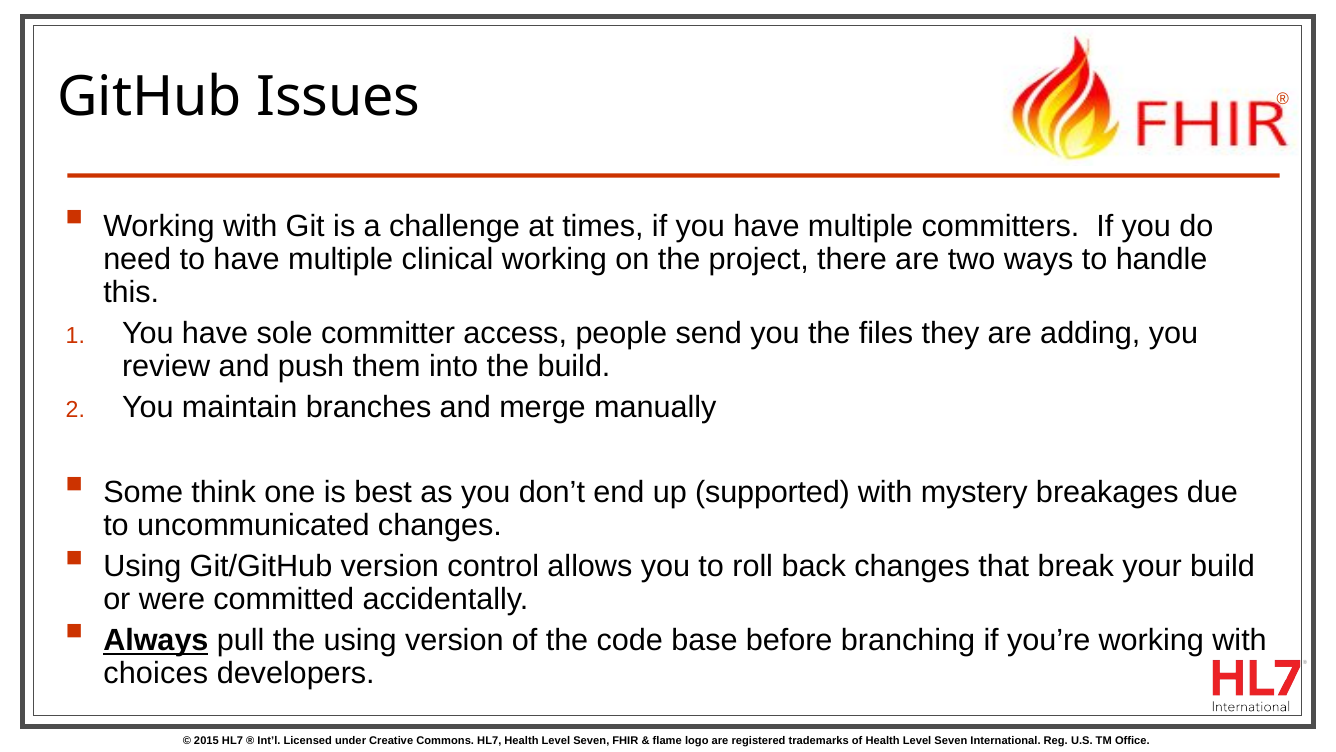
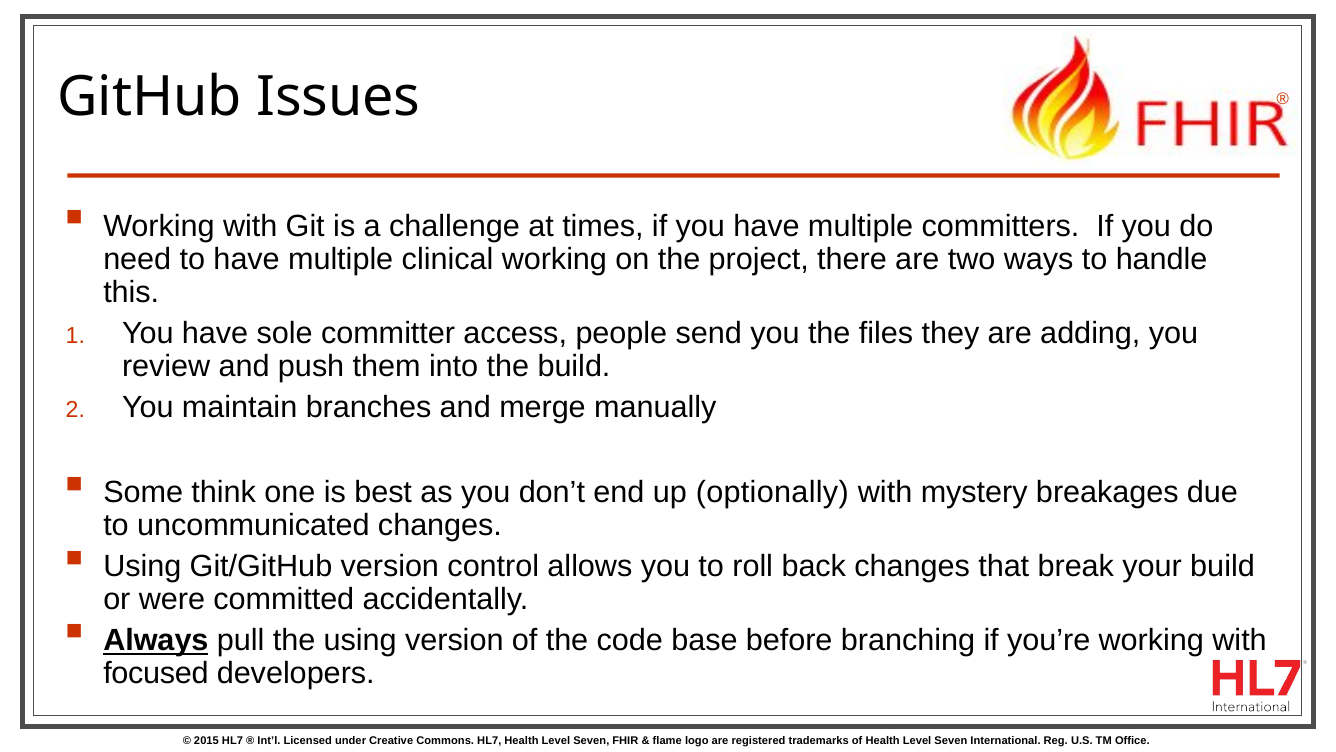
supported: supported -> optionally
choices: choices -> focused
